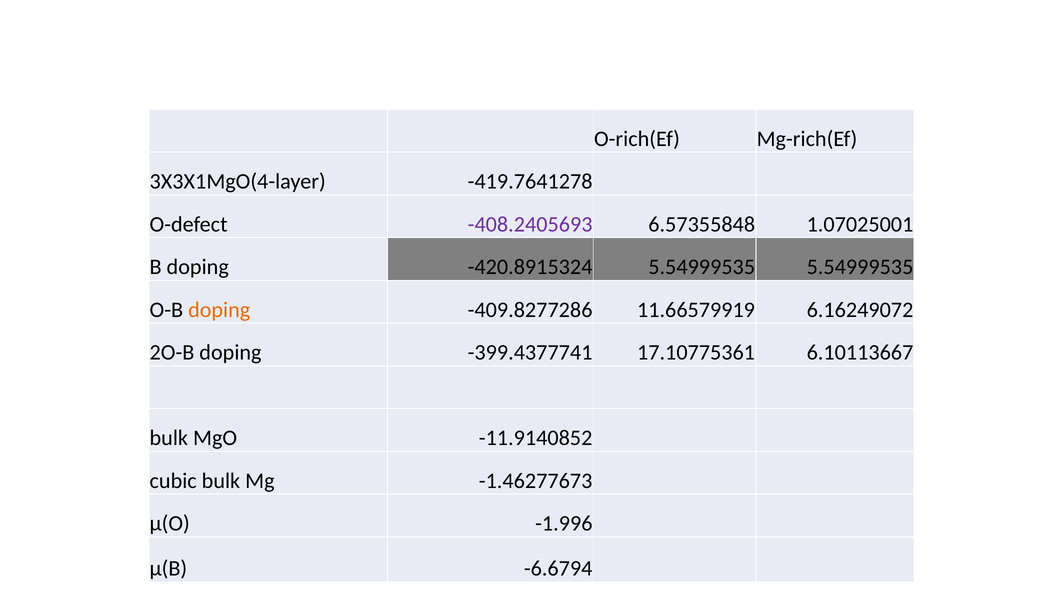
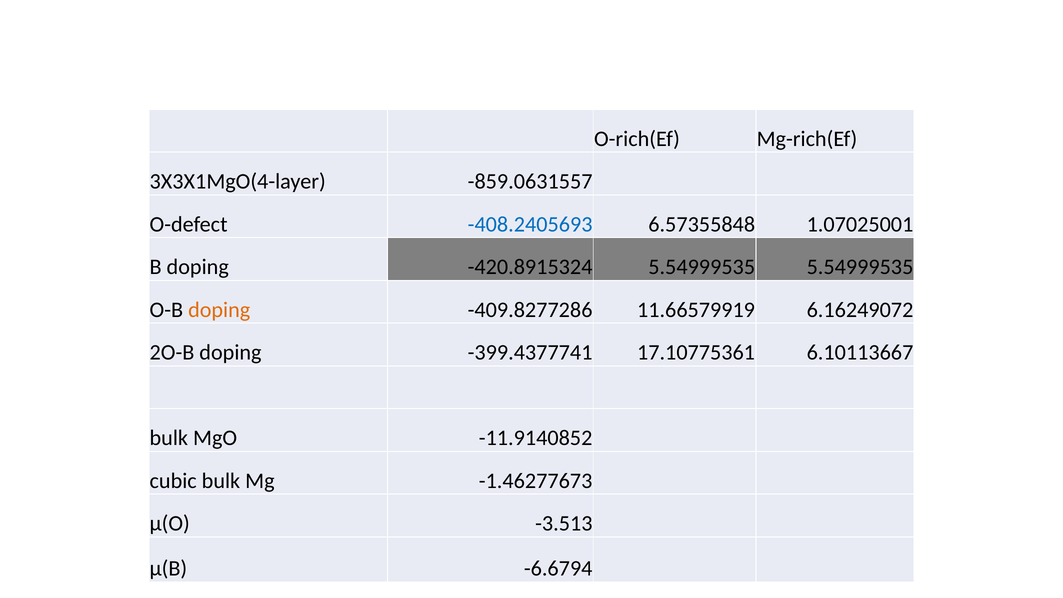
-419.7641278: -419.7641278 -> -859.0631557
-408.2405693 colour: purple -> blue
-1.996: -1.996 -> -3.513
